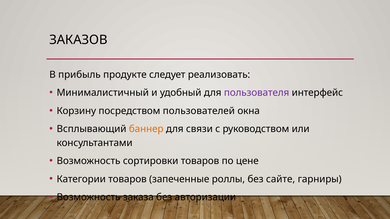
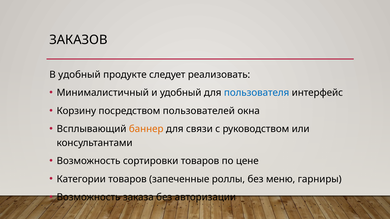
В прибыль: прибыль -> удобный
пользователя colour: purple -> blue
сайте: сайте -> меню
